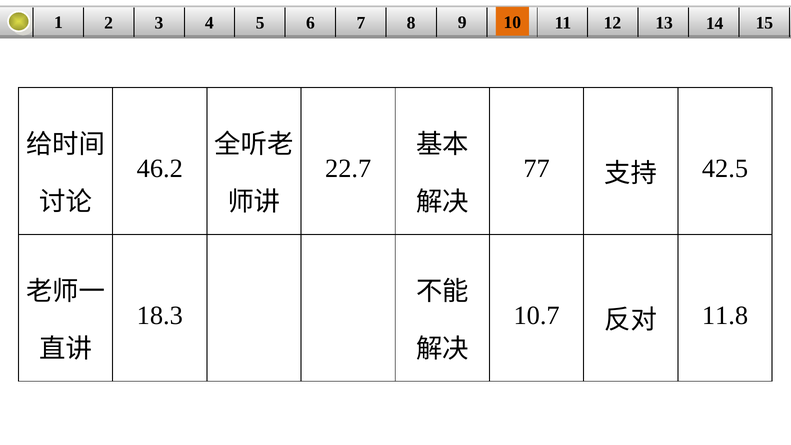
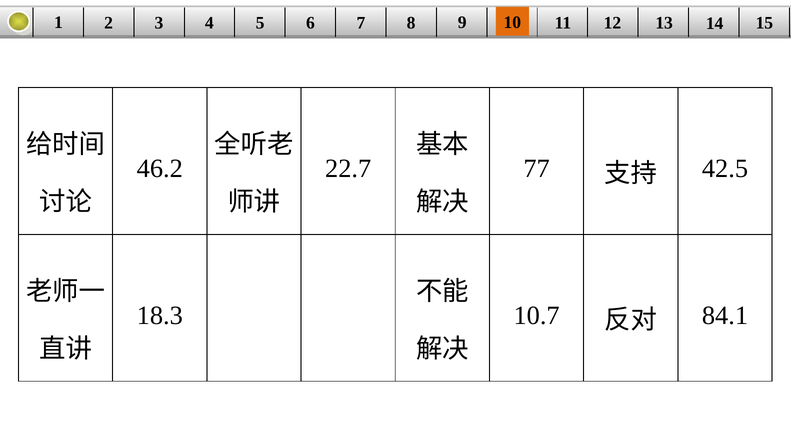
11.8: 11.8 -> 84.1
